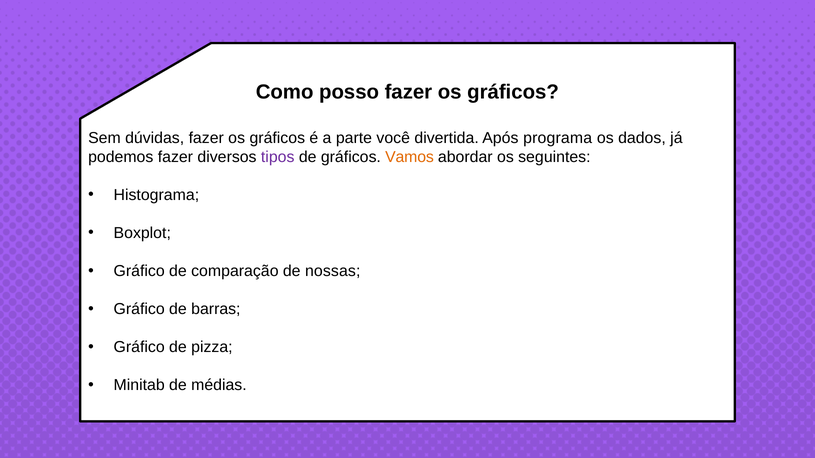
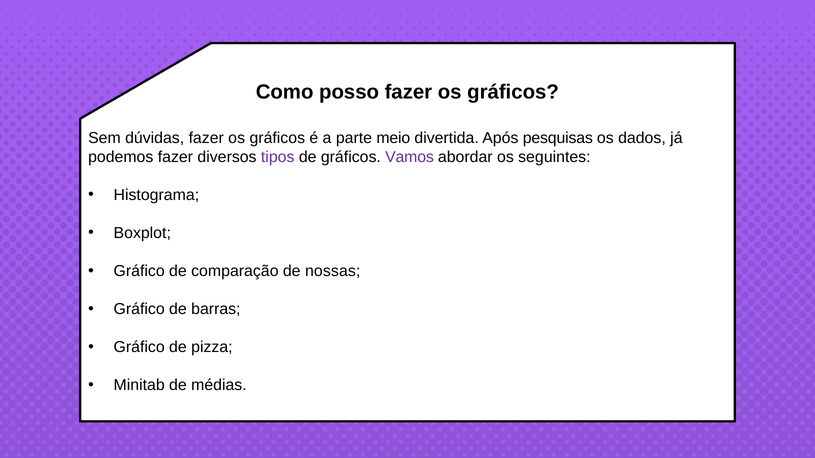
você: você -> meio
programa: programa -> pesquisas
Vamos colour: orange -> purple
